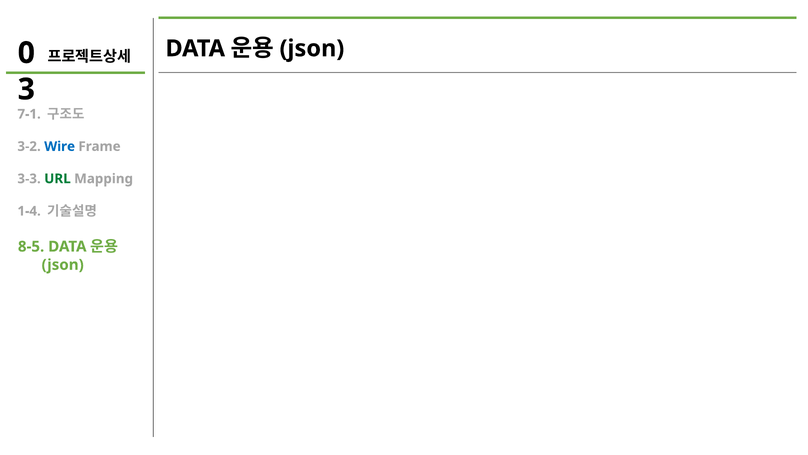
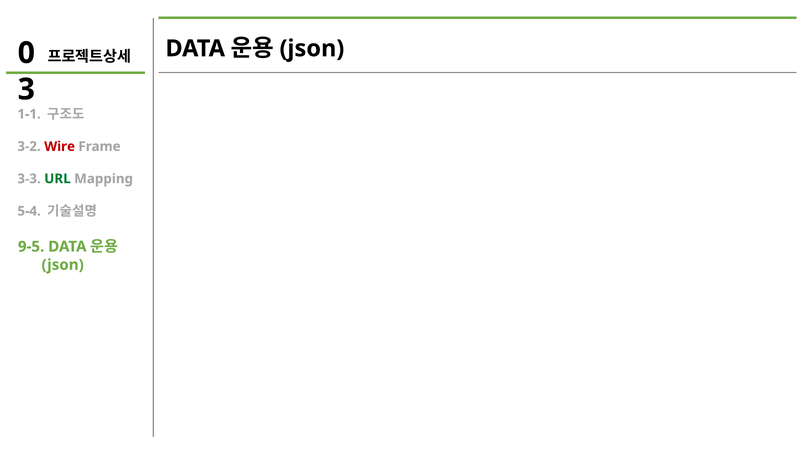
7-1: 7-1 -> 1-1
Wire colour: blue -> red
1-4: 1-4 -> 5-4
8-5: 8-5 -> 9-5
